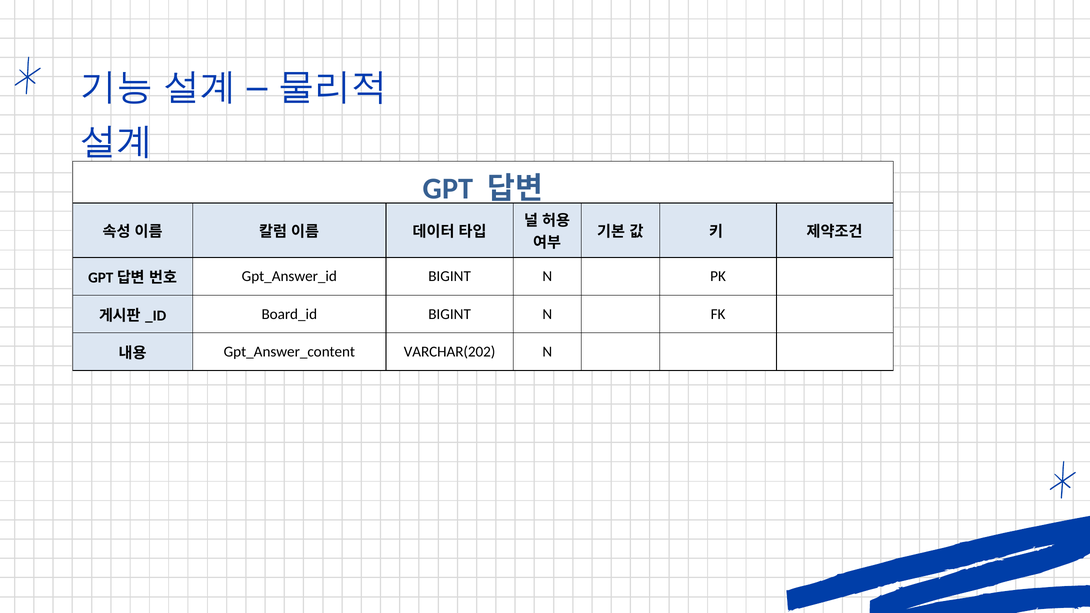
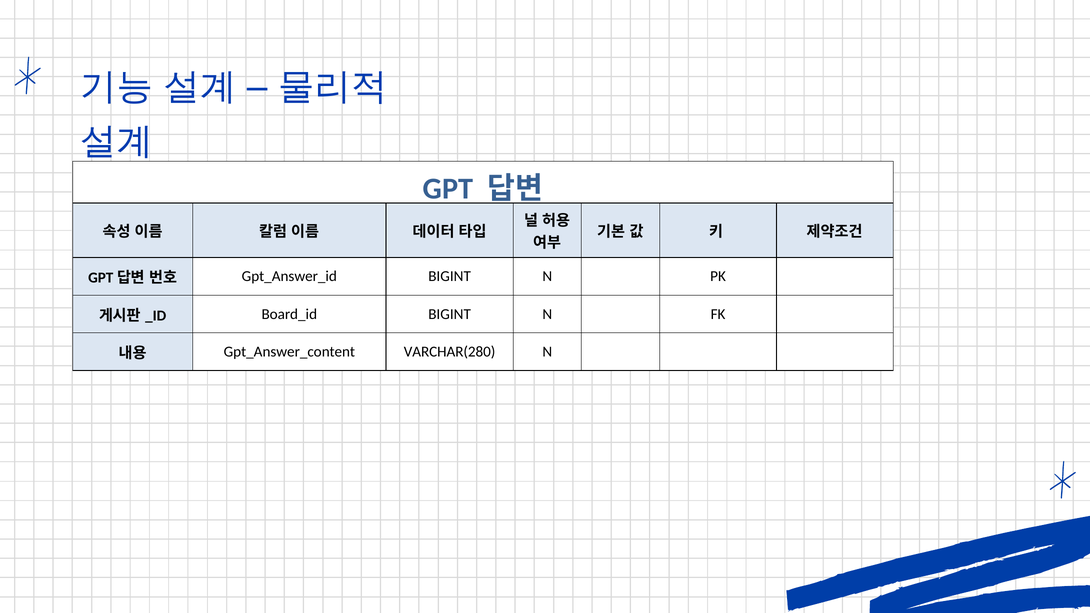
VARCHAR(202: VARCHAR(202 -> VARCHAR(280
